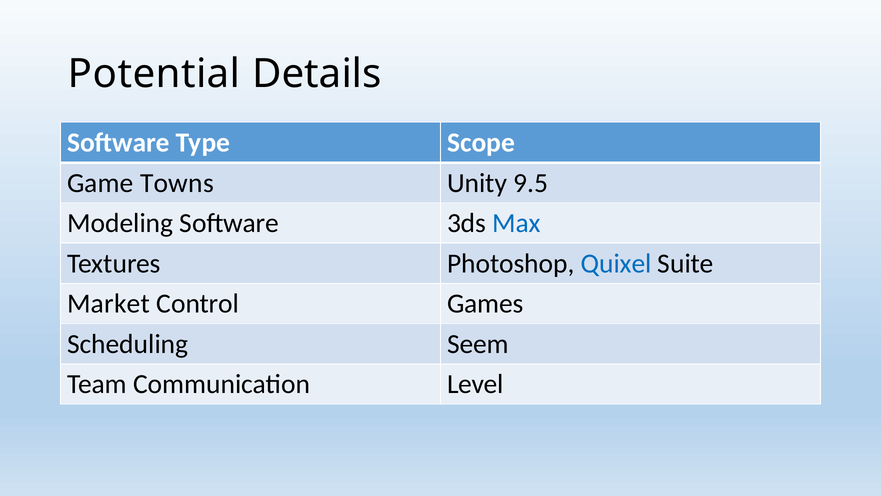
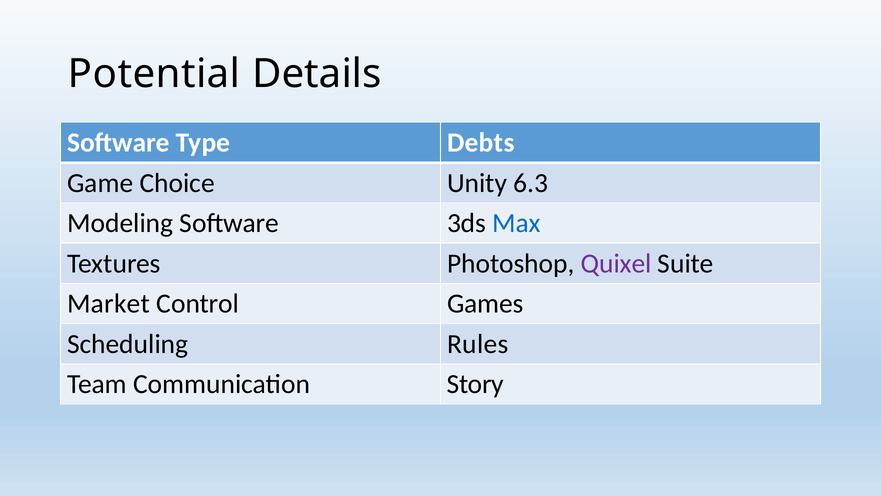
Scope: Scope -> Debts
Towns: Towns -> Choice
9.5: 9.5 -> 6.3
Quixel colour: blue -> purple
Seem: Seem -> Rules
Level: Level -> Story
